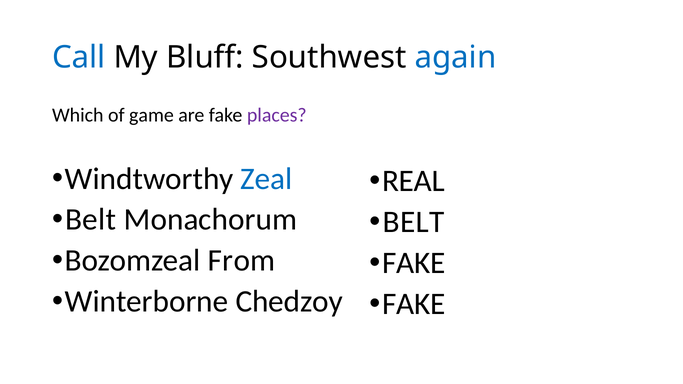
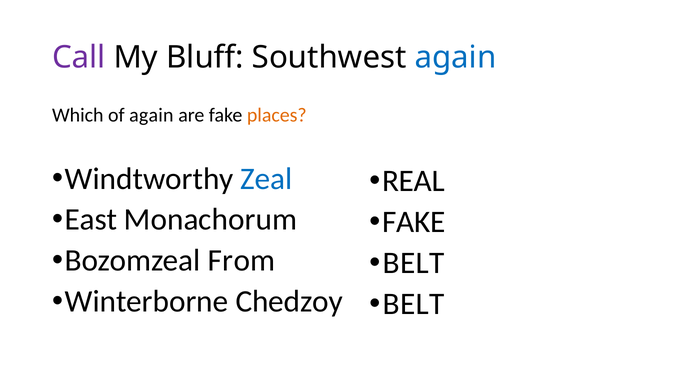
Call colour: blue -> purple
of game: game -> again
places colour: purple -> orange
Belt at (91, 220): Belt -> East
BELT at (414, 222): BELT -> FAKE
FAKE at (414, 263): FAKE -> BELT
FAKE at (414, 304): FAKE -> BELT
